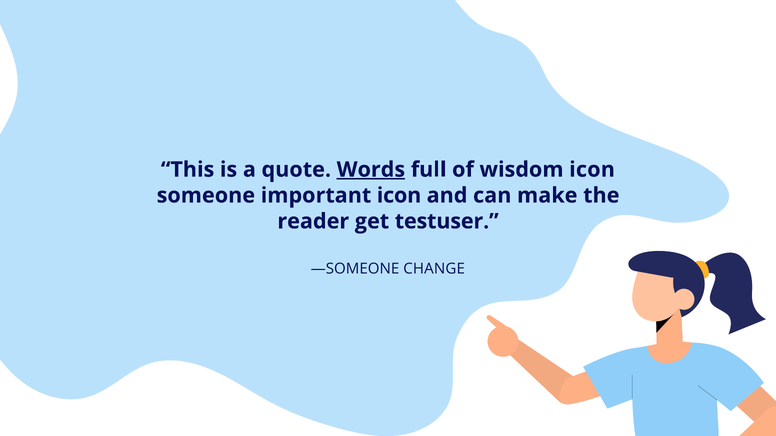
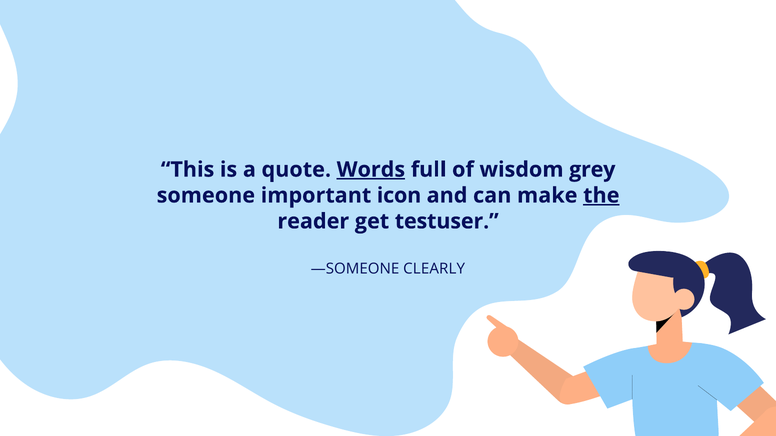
wisdom icon: icon -> grey
the underline: none -> present
CHANGE: CHANGE -> CLEARLY
